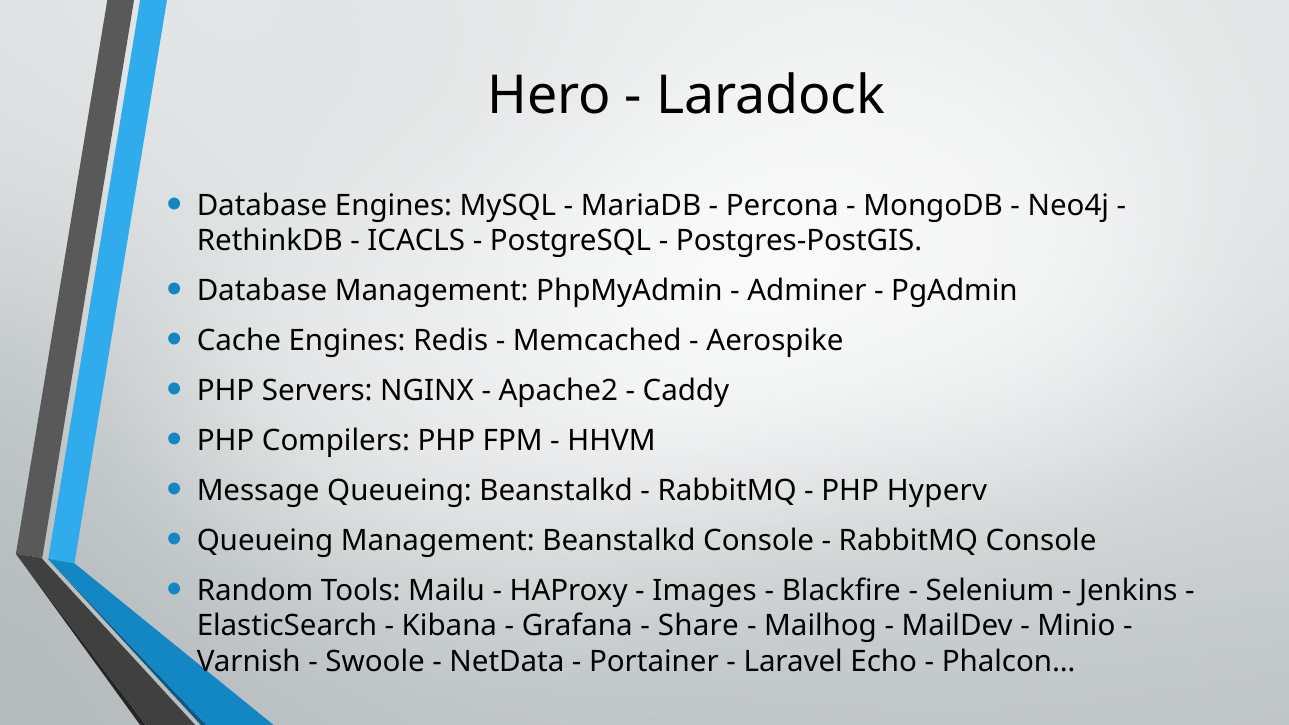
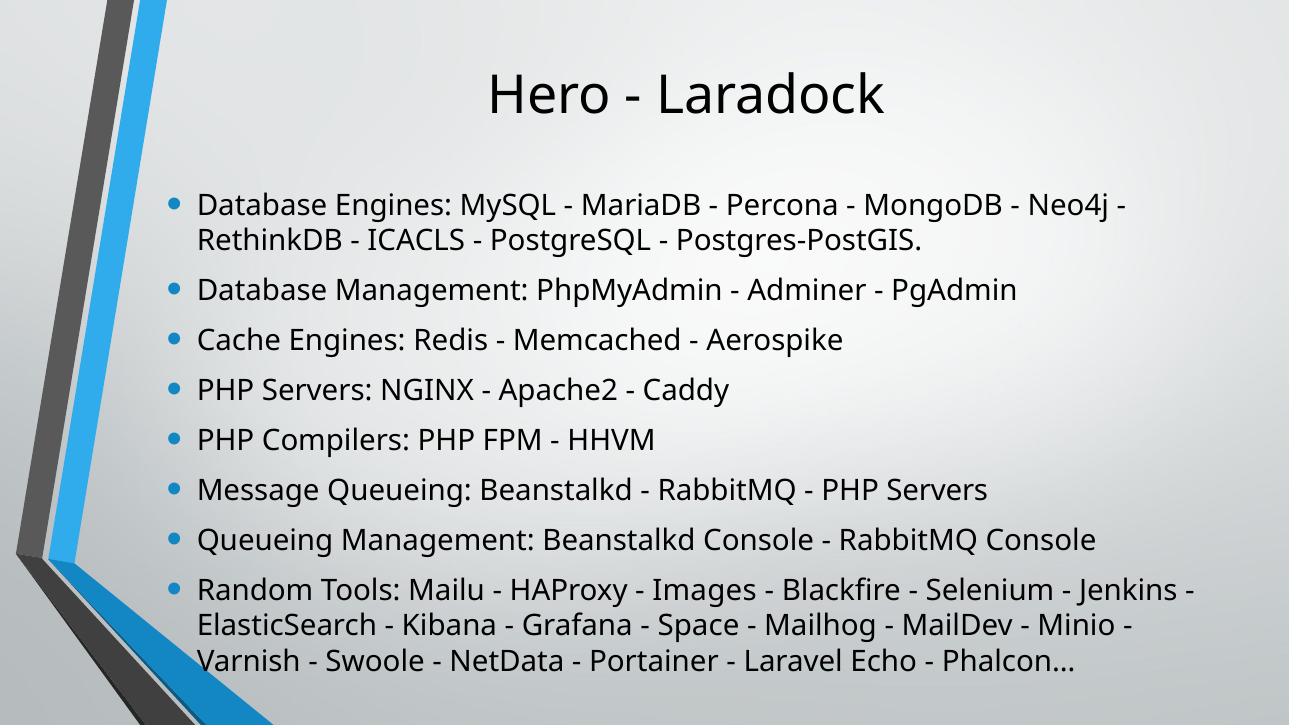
Hyperv at (937, 491): Hyperv -> Servers
Share: Share -> Space
